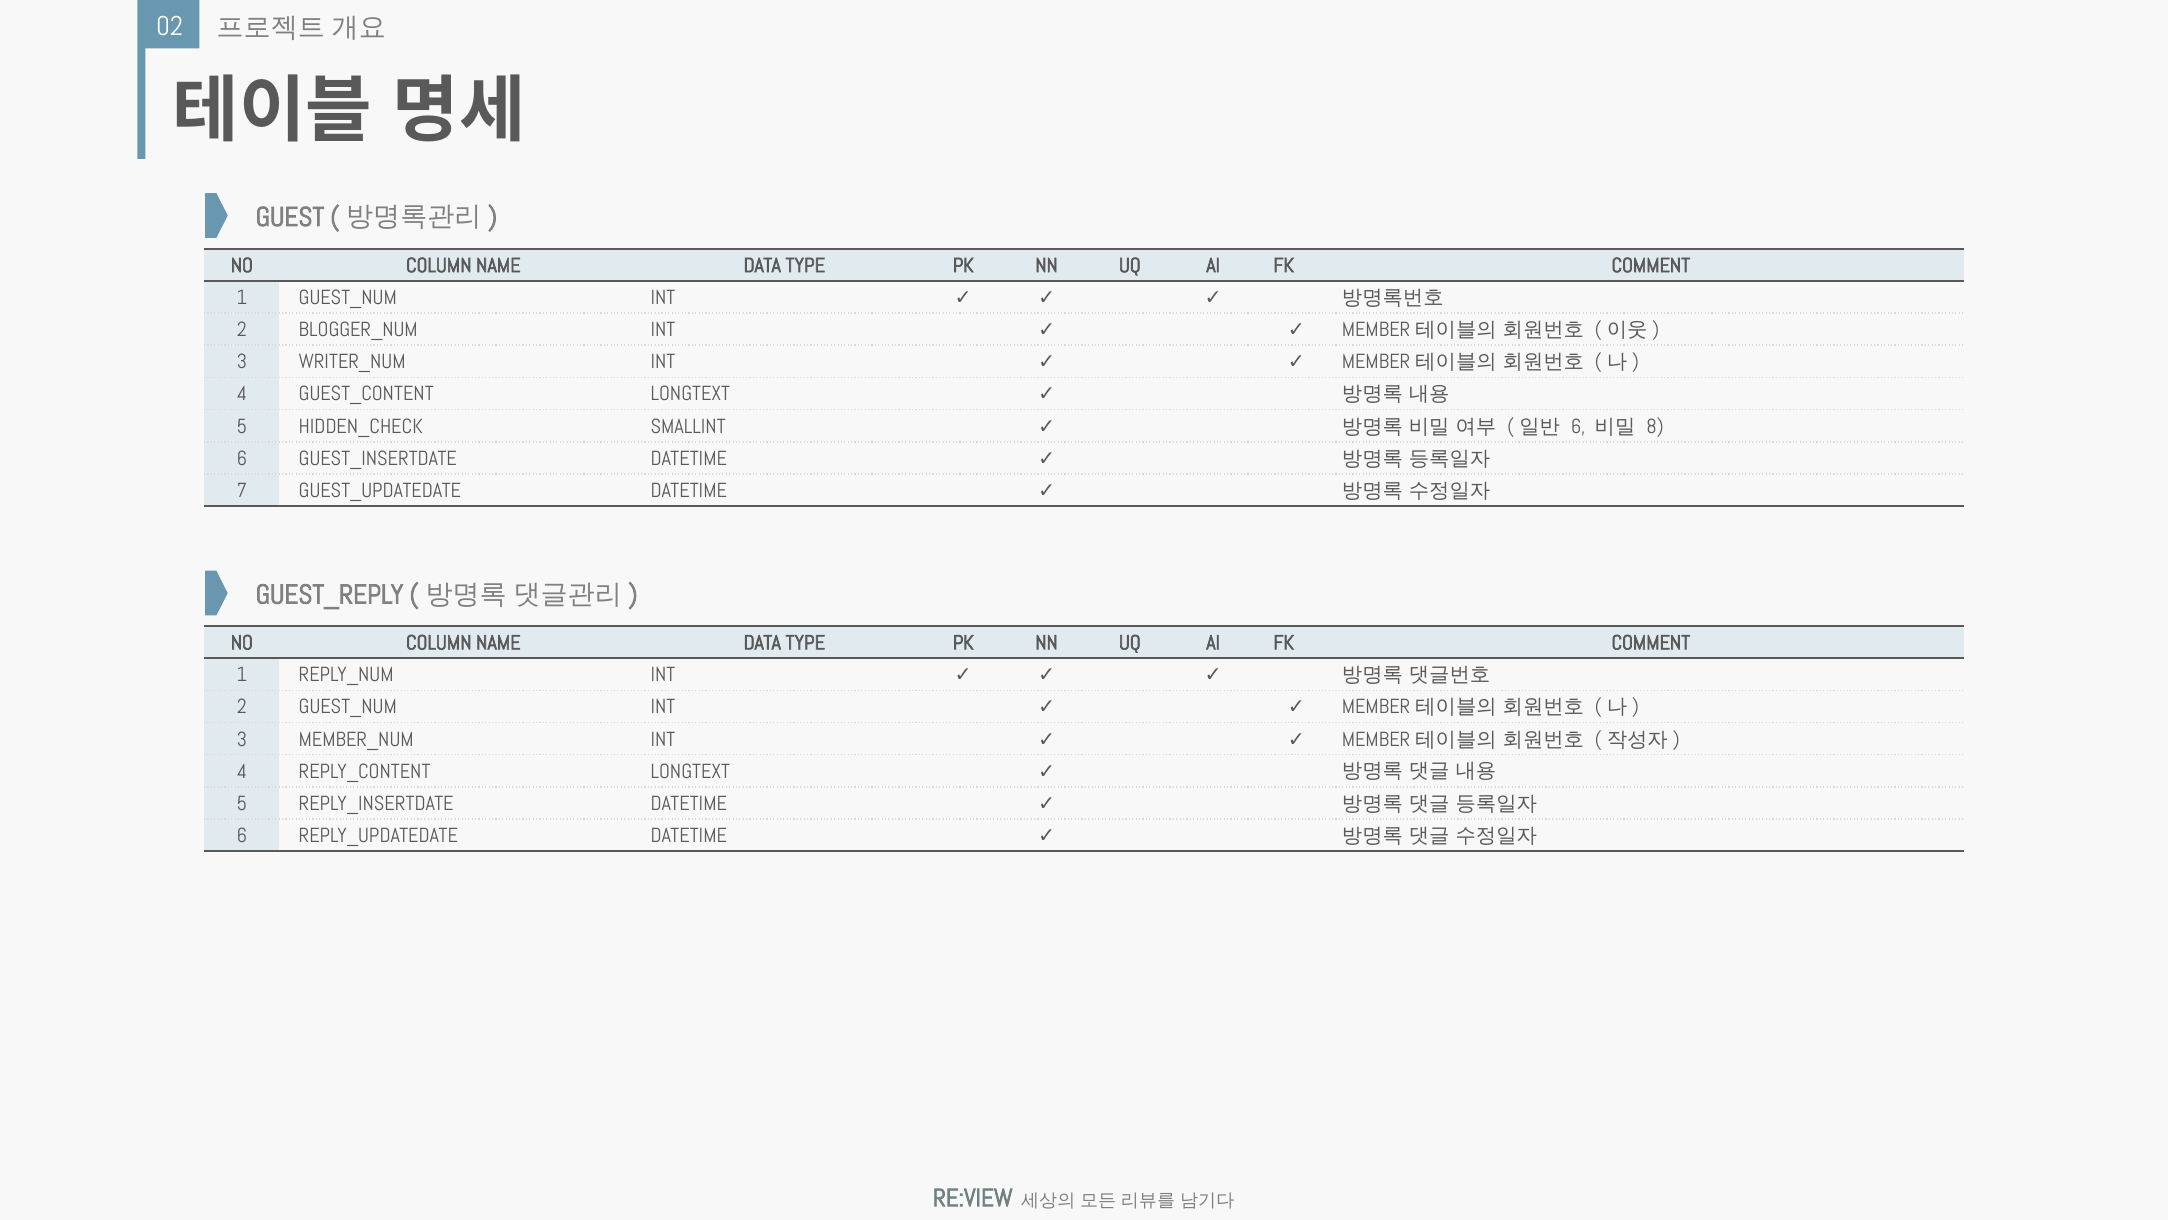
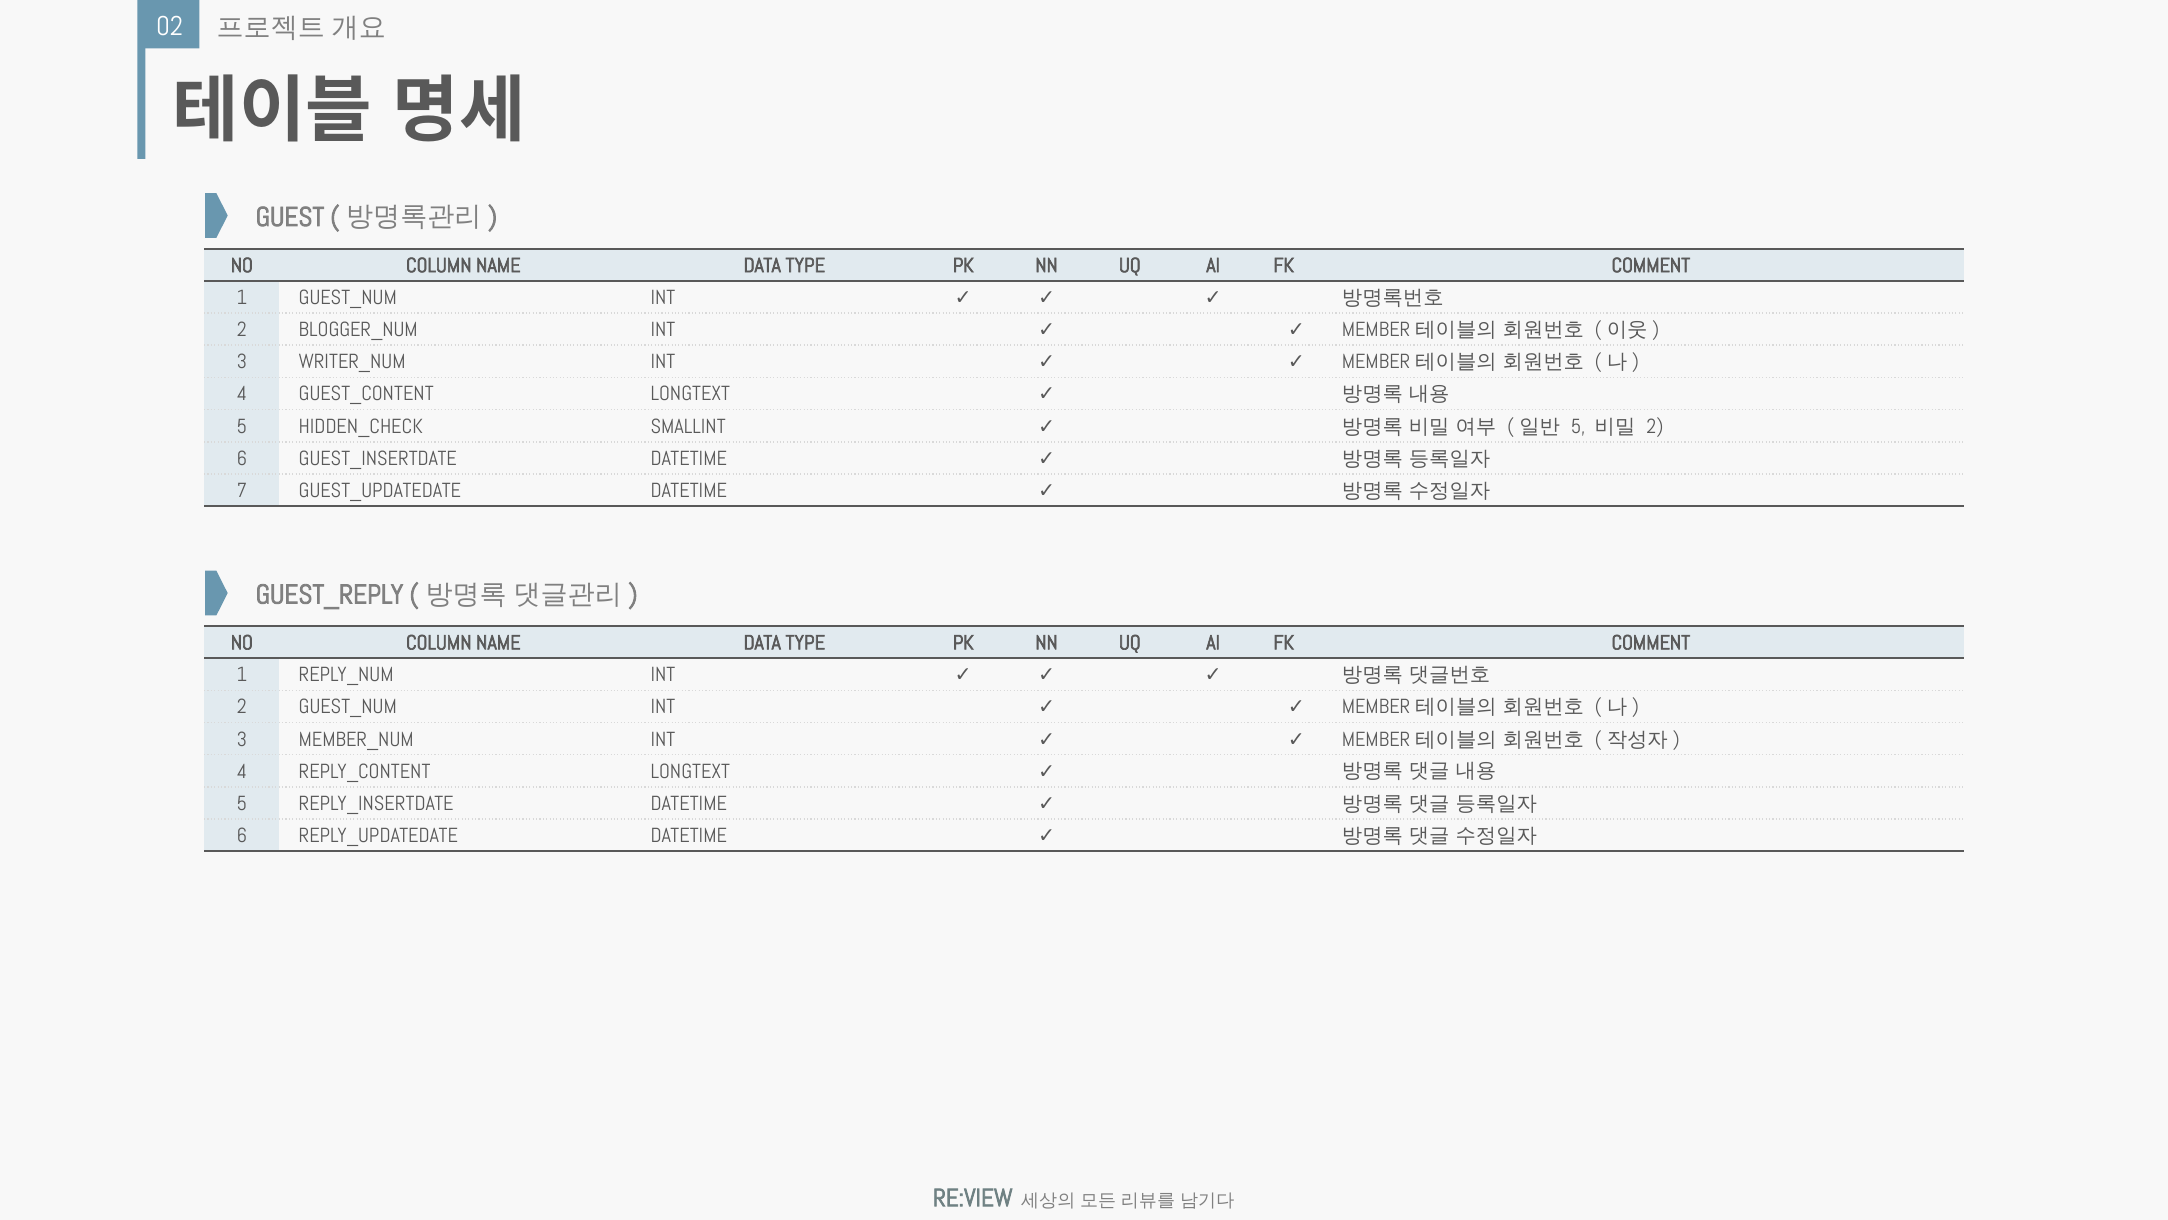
6 at (1578, 426): 6 -> 5
8 at (1655, 426): 8 -> 2
